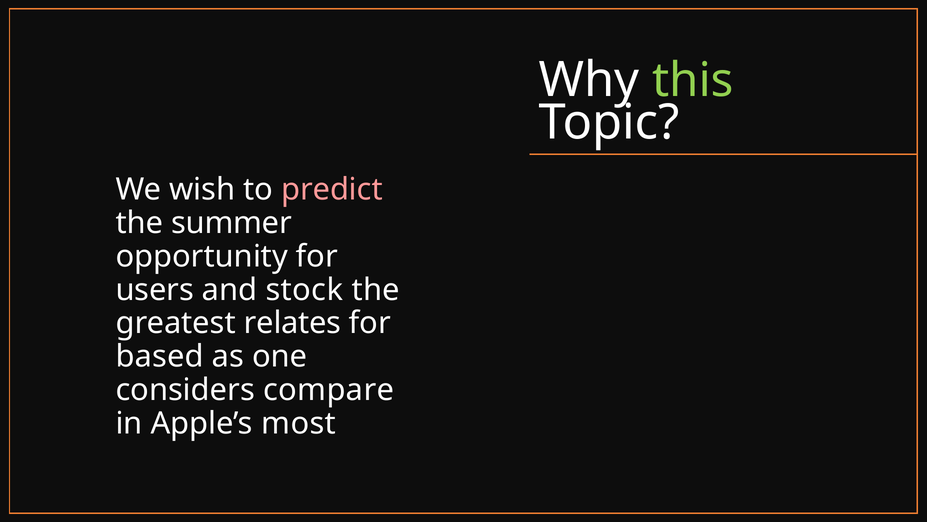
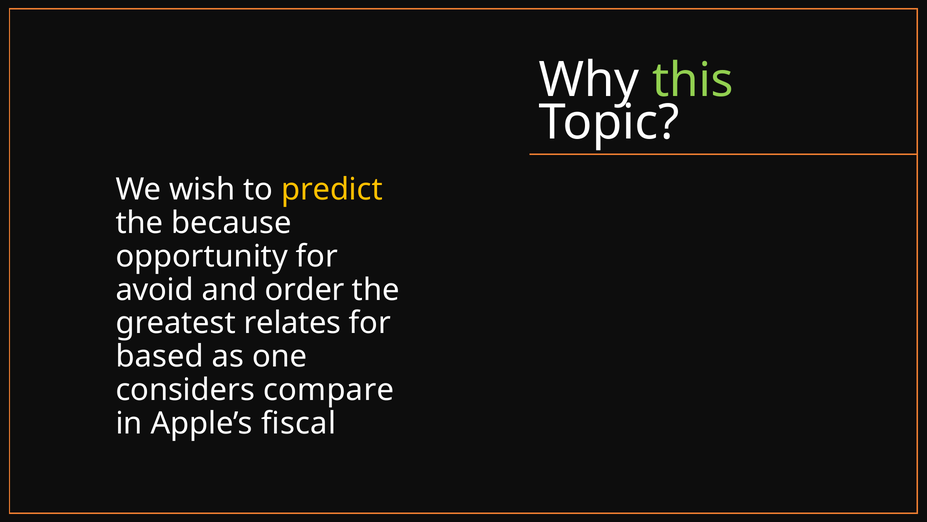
predict colour: pink -> yellow
summer: summer -> because
users: users -> avoid
stock: stock -> order
most: most -> fiscal
